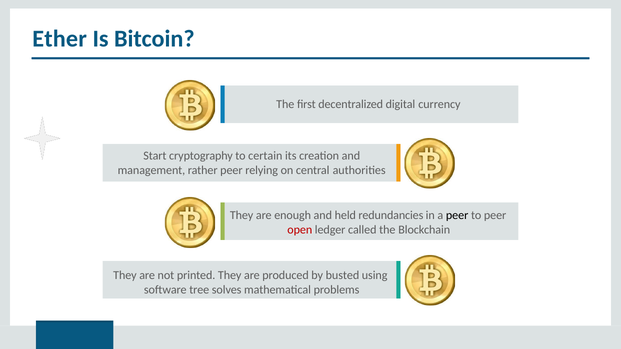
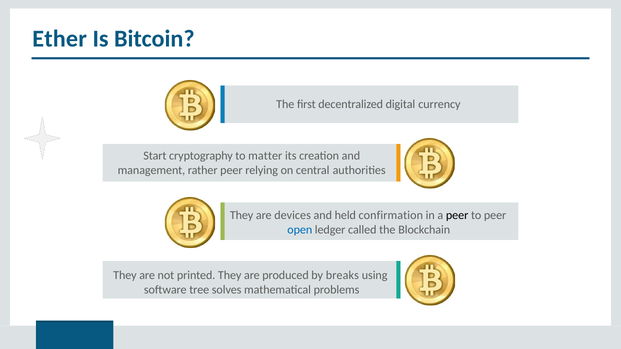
certain: certain -> matter
enough: enough -> devices
redundancies: redundancies -> confirmation
open colour: red -> blue
busted: busted -> breaks
